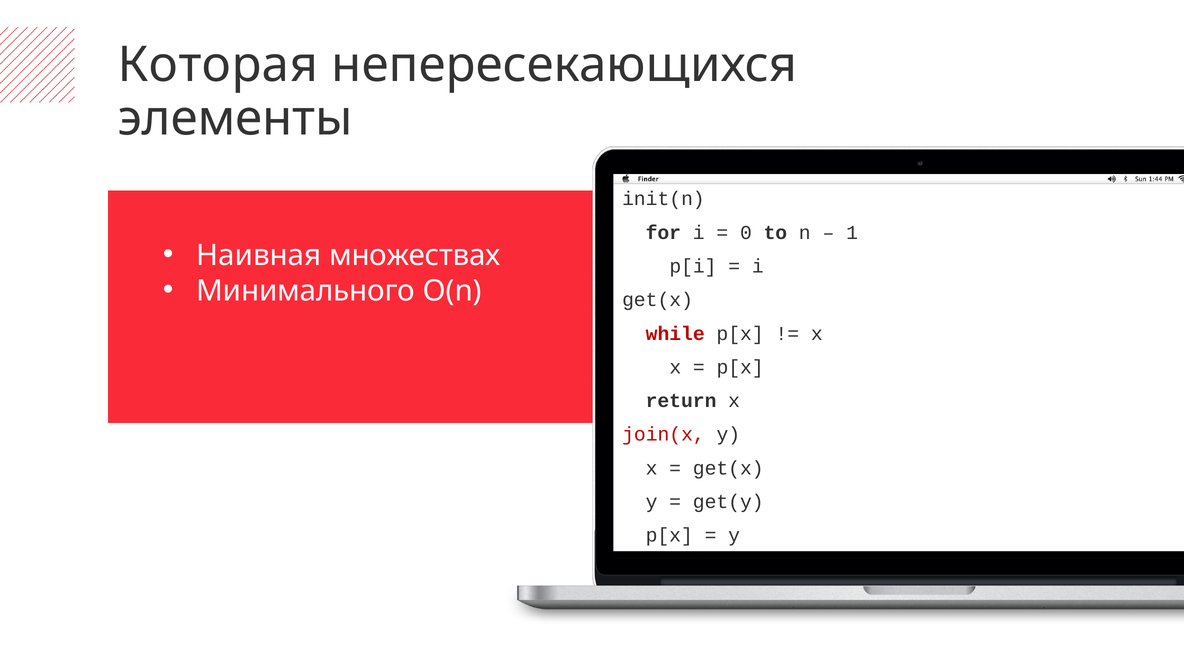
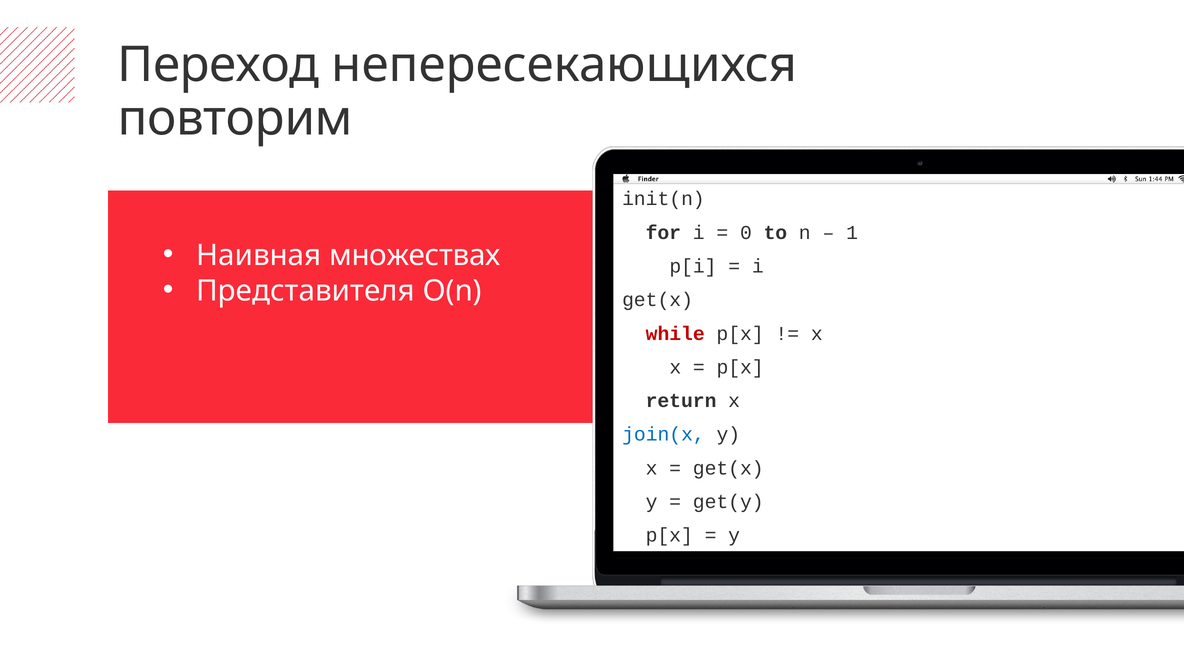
Которая: Которая -> Переход
элементы: элементы -> повторим
Минимального: Минимального -> Представителя
join(x colour: red -> blue
